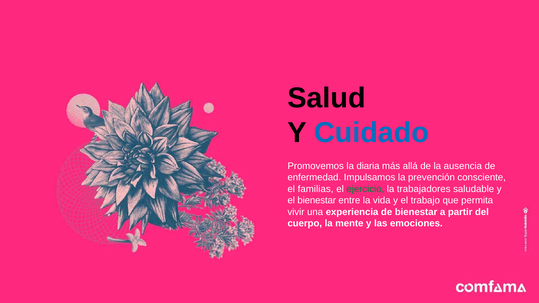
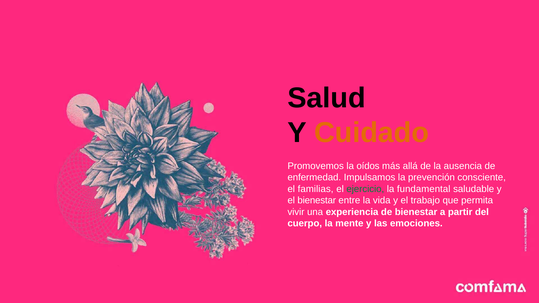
Cuidado colour: blue -> orange
diaria: diaria -> oídos
trabajadores: trabajadores -> fundamental
